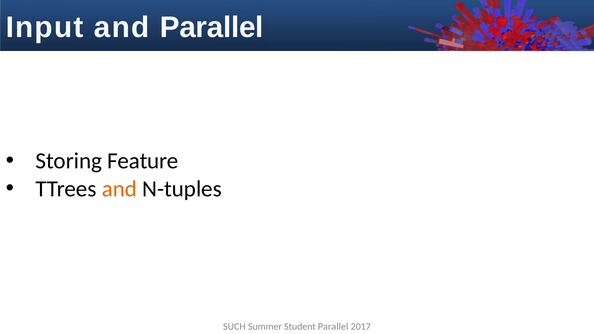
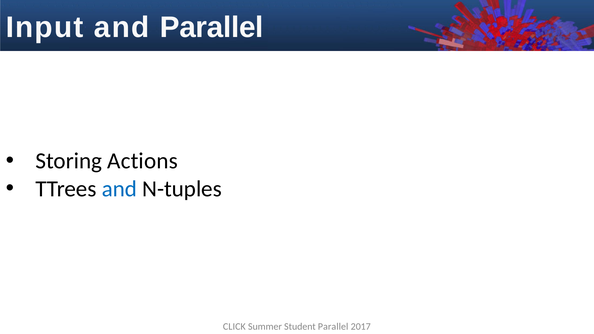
Feature: Feature -> Actions
and at (119, 189) colour: orange -> blue
SUCH: SUCH -> CLICK
